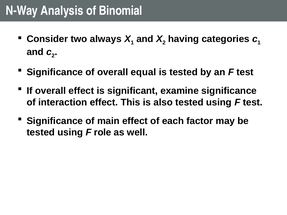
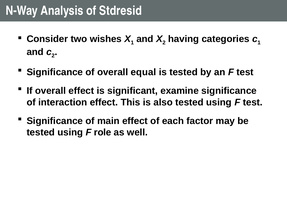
Binomial: Binomial -> Stdresid
always: always -> wishes
